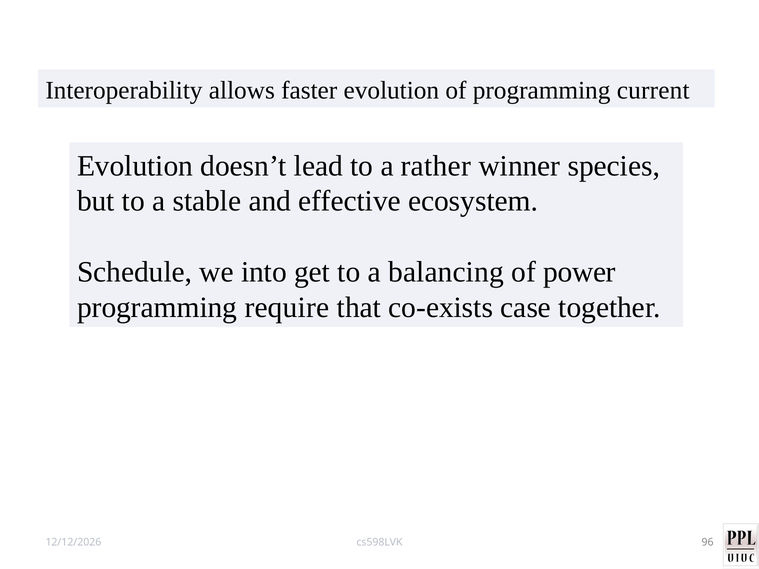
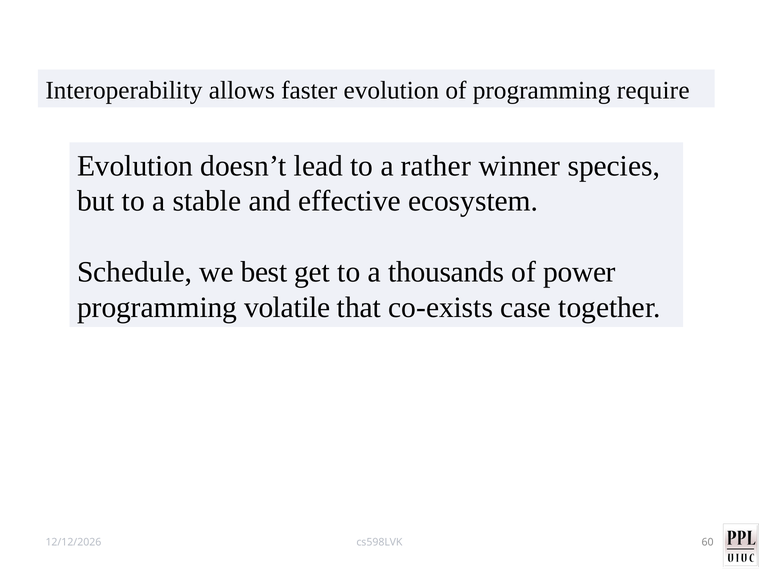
current: current -> require
into: into -> best
balancing: balancing -> thousands
require: require -> volatile
96: 96 -> 60
